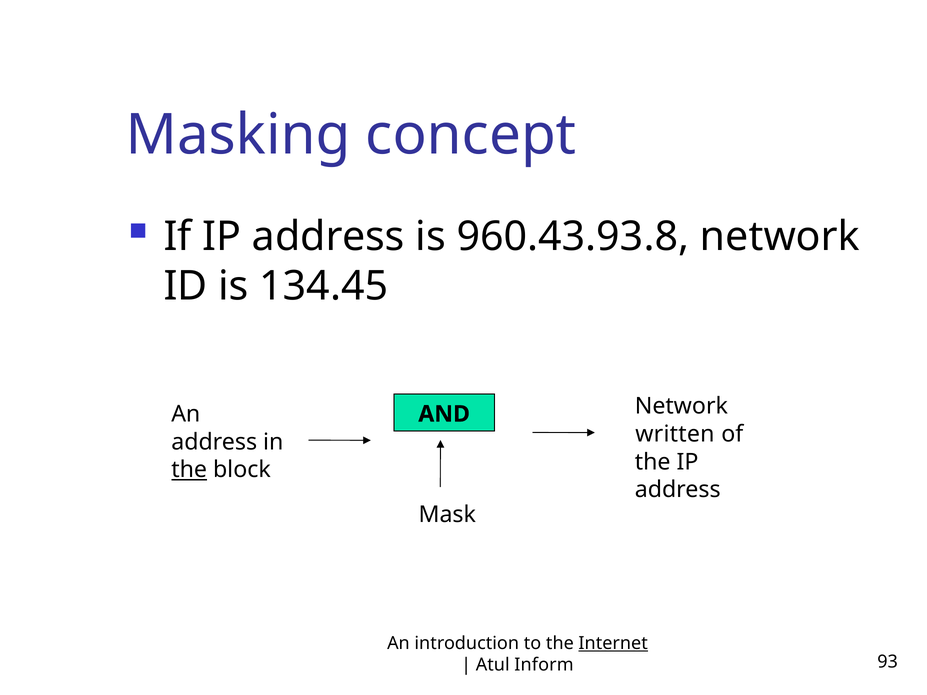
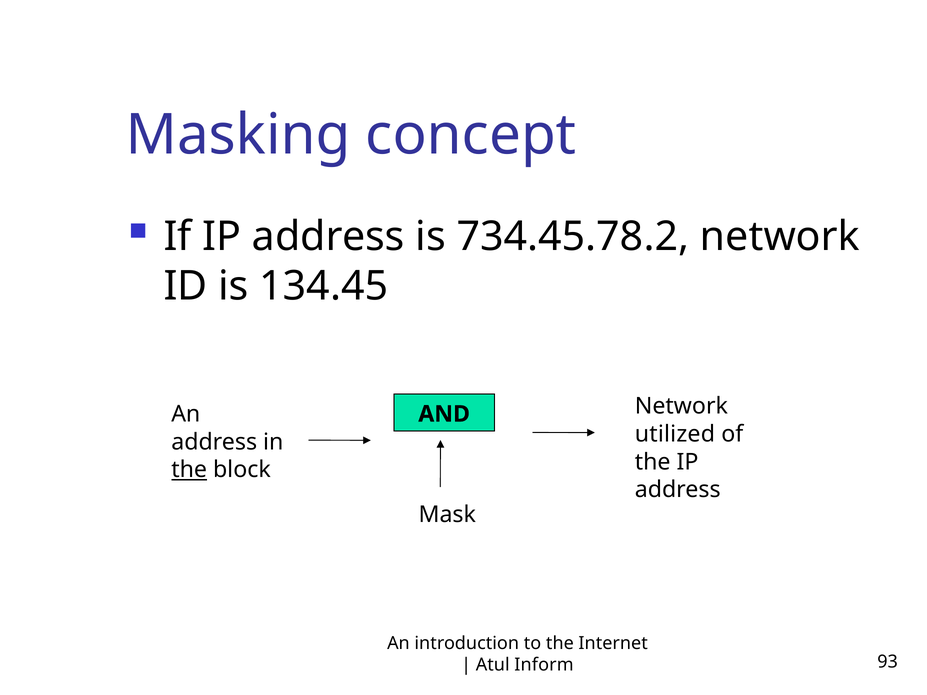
960.43.93.8: 960.43.93.8 -> 734.45.78.2
written: written -> utilized
Internet underline: present -> none
